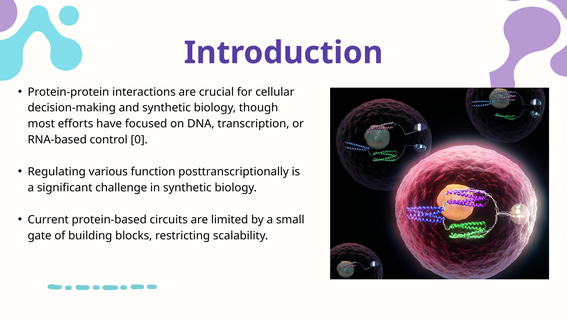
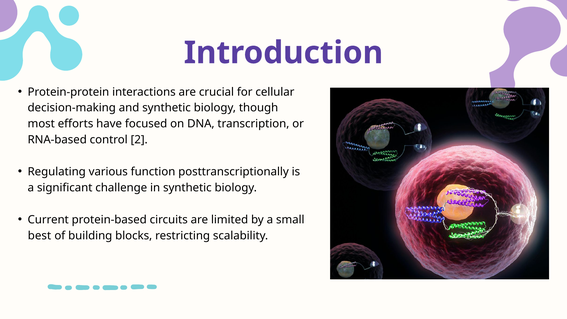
0: 0 -> 2
gate: gate -> best
